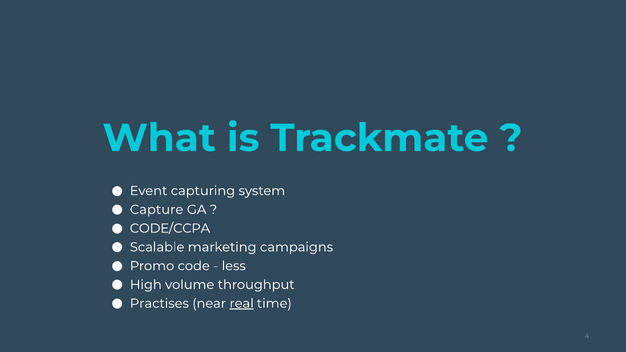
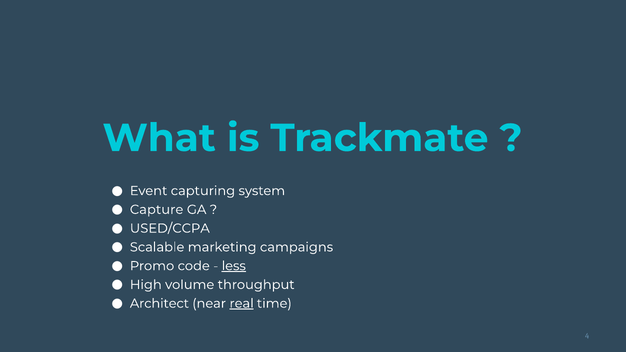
CODE/CCPA: CODE/CCPA -> USED/CCPA
less underline: none -> present
Practises: Practises -> Architect
